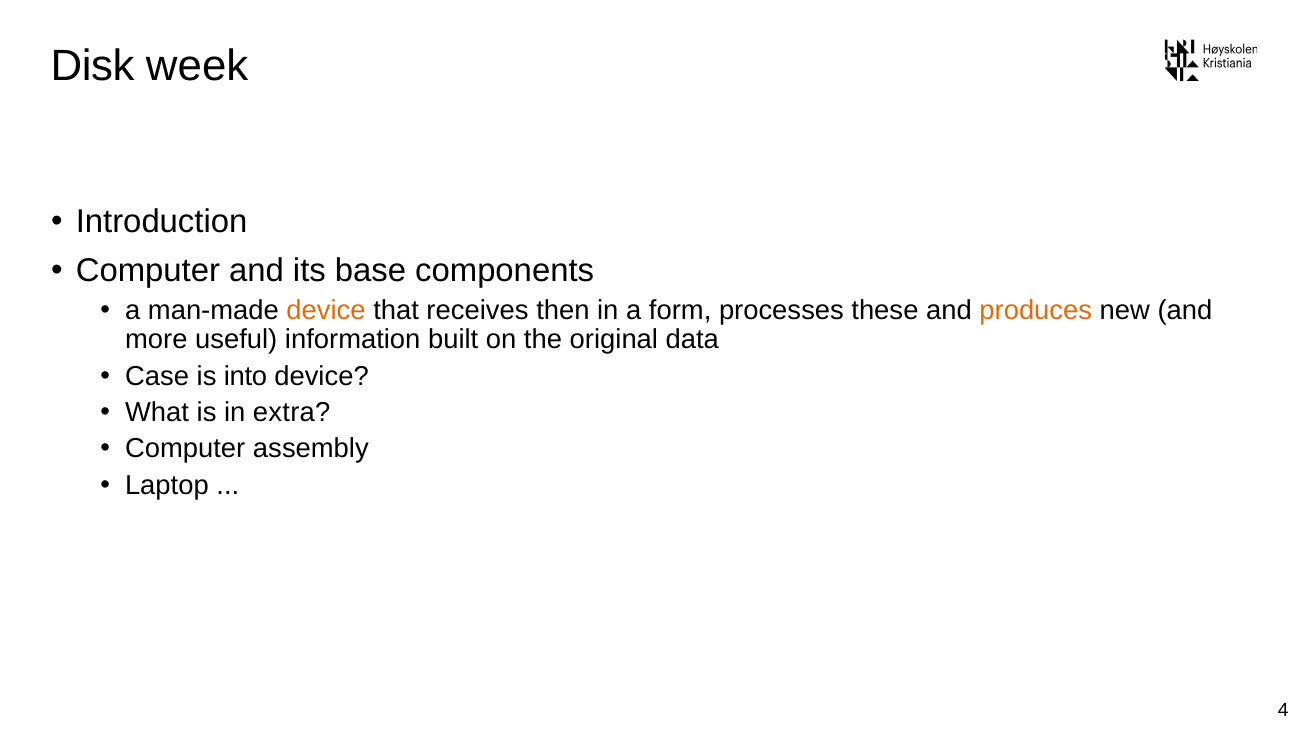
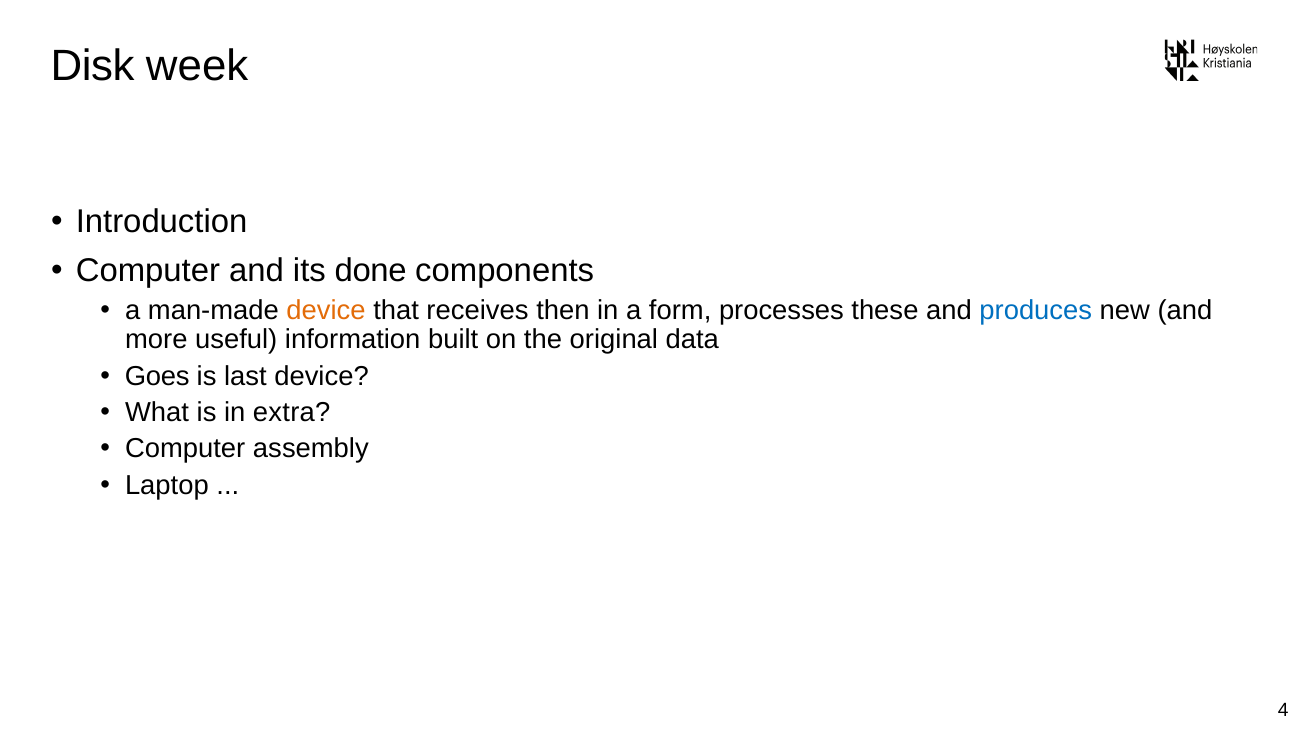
base: base -> done
produces colour: orange -> blue
Case: Case -> Goes
into: into -> last
